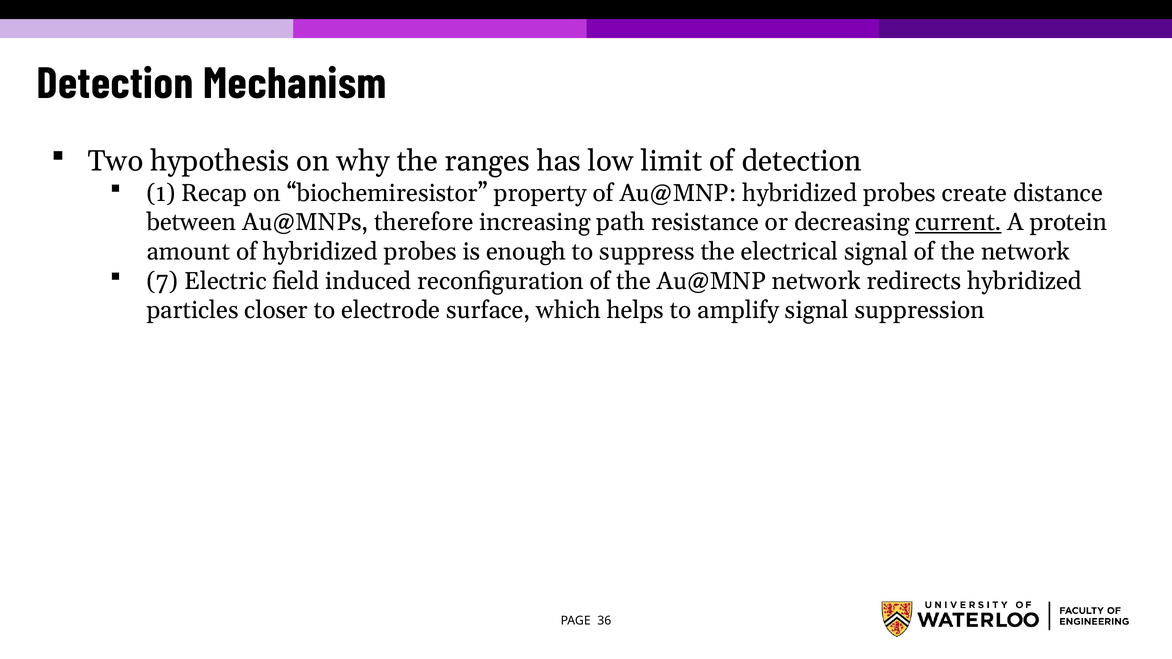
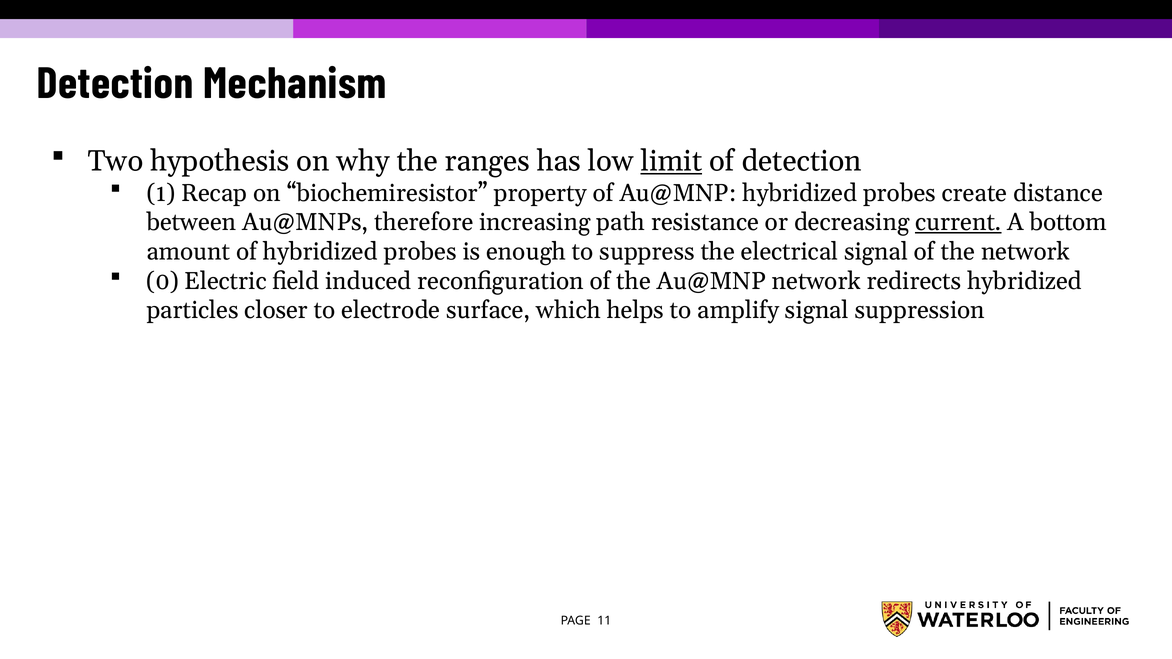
limit underline: none -> present
protein: protein -> bottom
7: 7 -> 0
36: 36 -> 11
